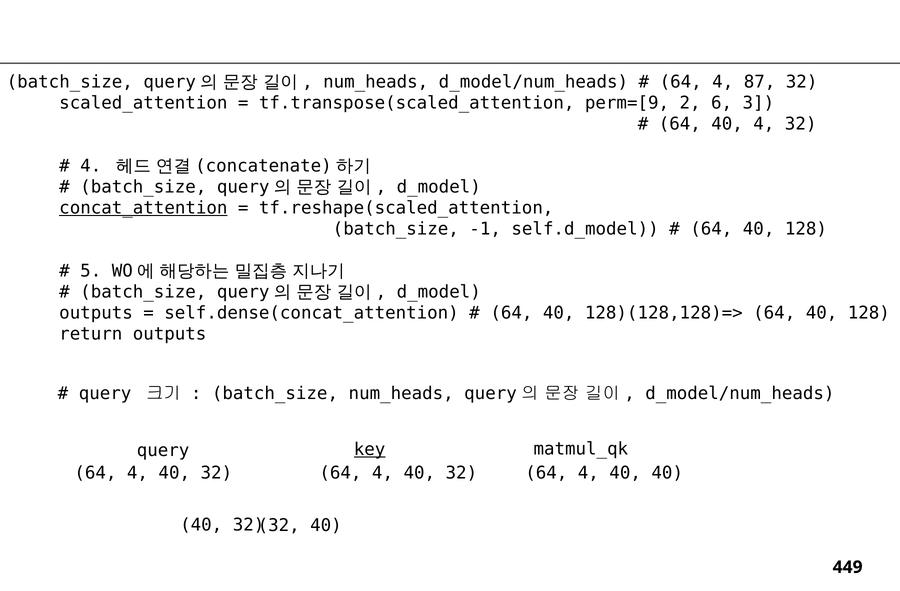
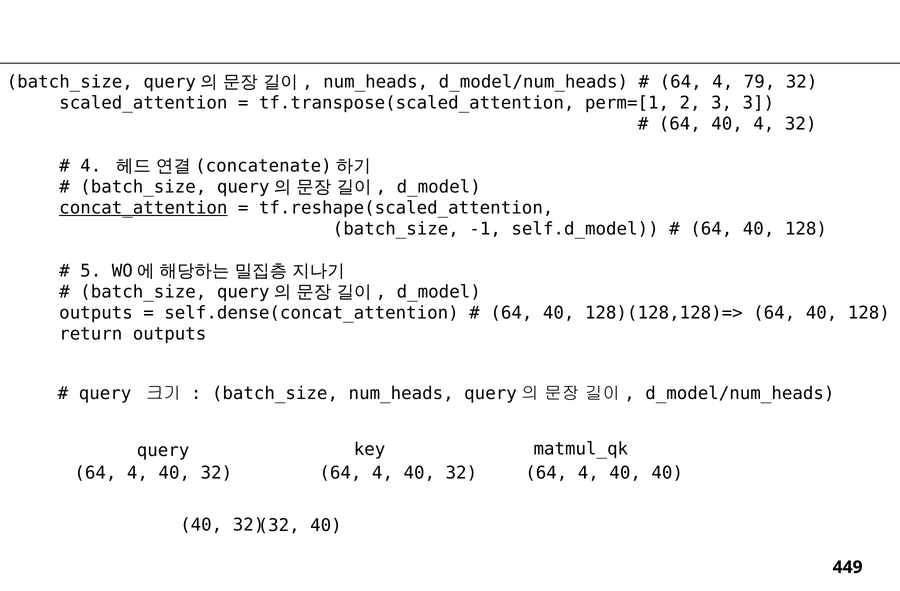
87: 87 -> 79
perm=[9: perm=[9 -> perm=[1
2 6: 6 -> 3
key underline: present -> none
